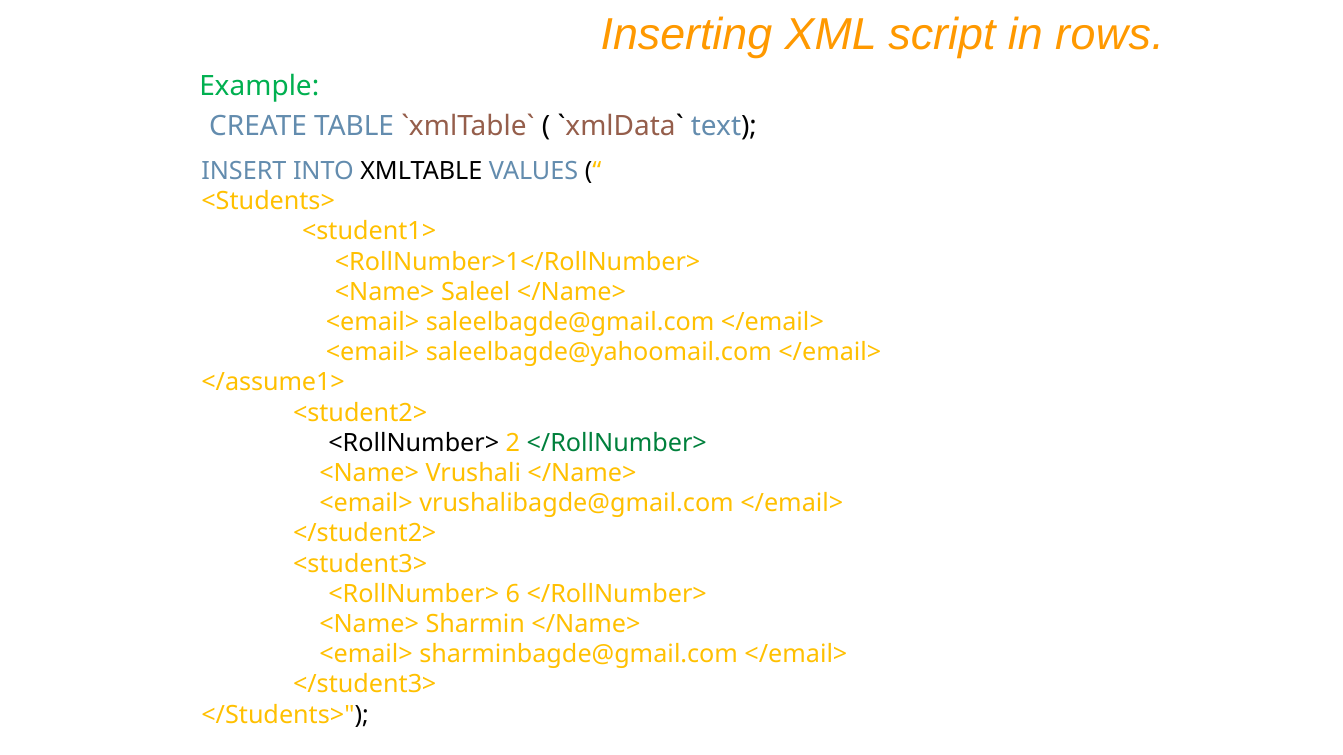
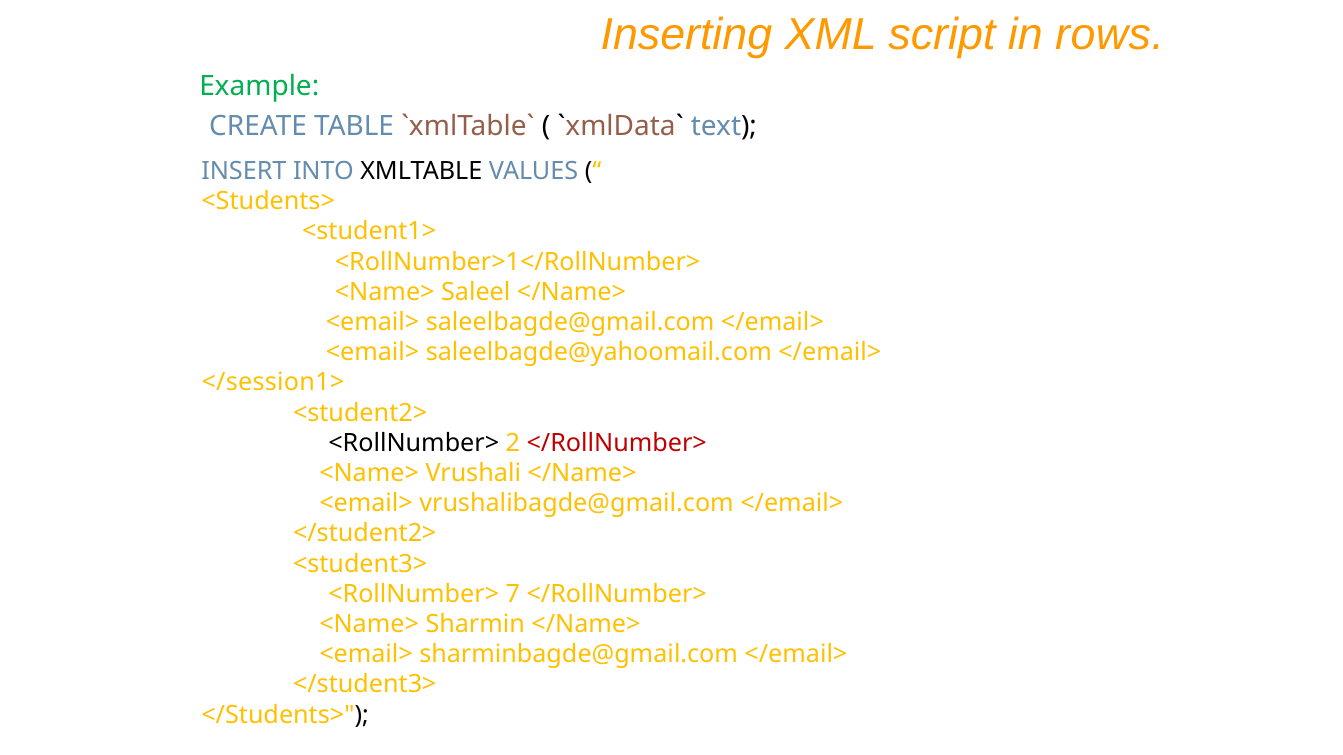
</assume1>: </assume1> -> </session1>
</RollNumber> at (617, 443) colour: green -> red
6: 6 -> 7
